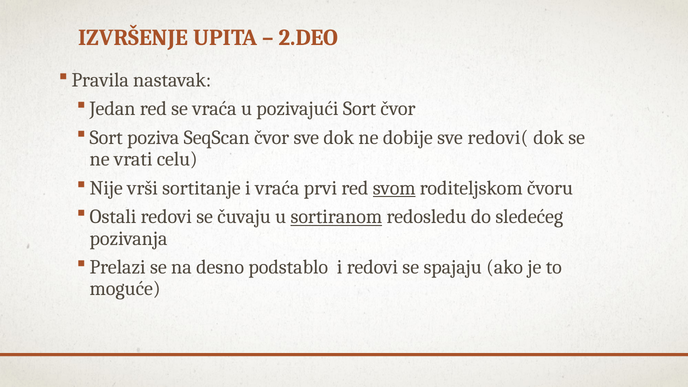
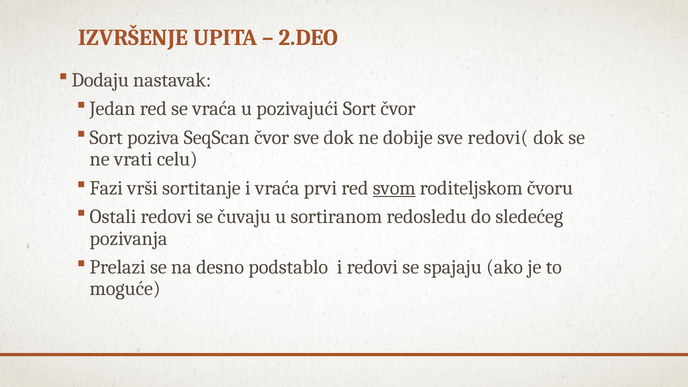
Pravila: Pravila -> Dodaju
Nije: Nije -> Fazi
sortiranom underline: present -> none
